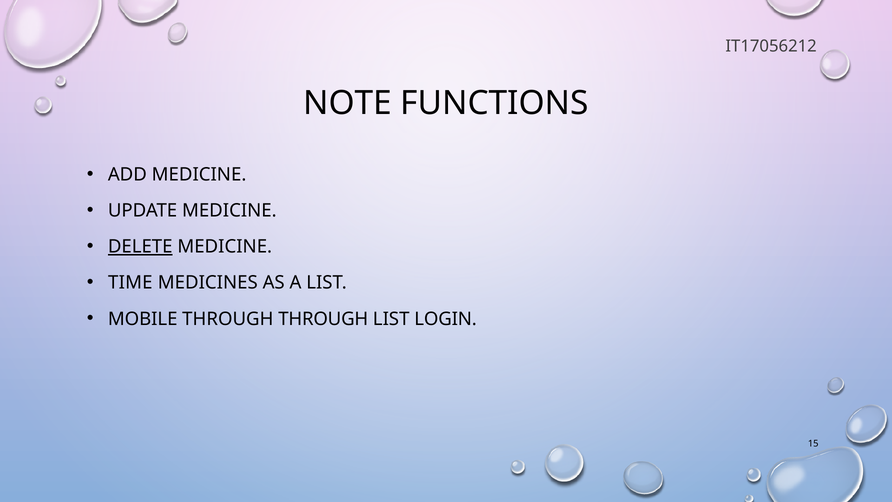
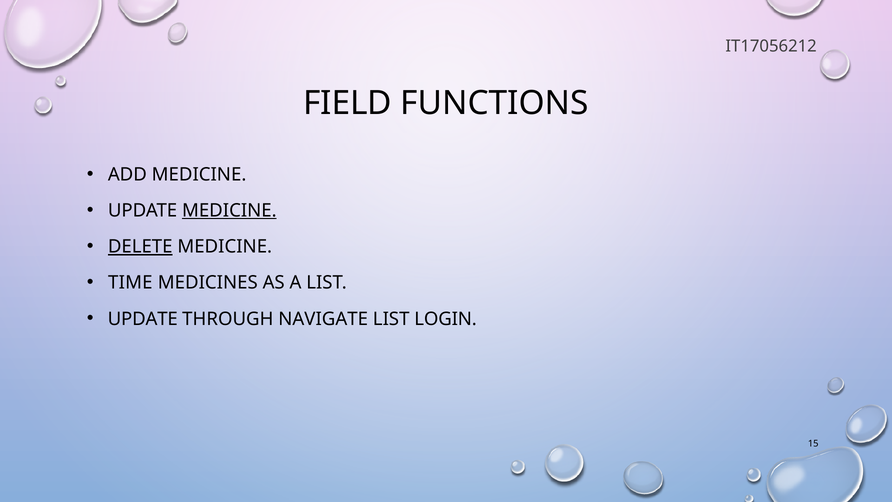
NOTE: NOTE -> FIELD
MEDICINE at (229, 211) underline: none -> present
MOBILE at (143, 319): MOBILE -> UPDATE
THROUGH THROUGH: THROUGH -> NAVIGATE
